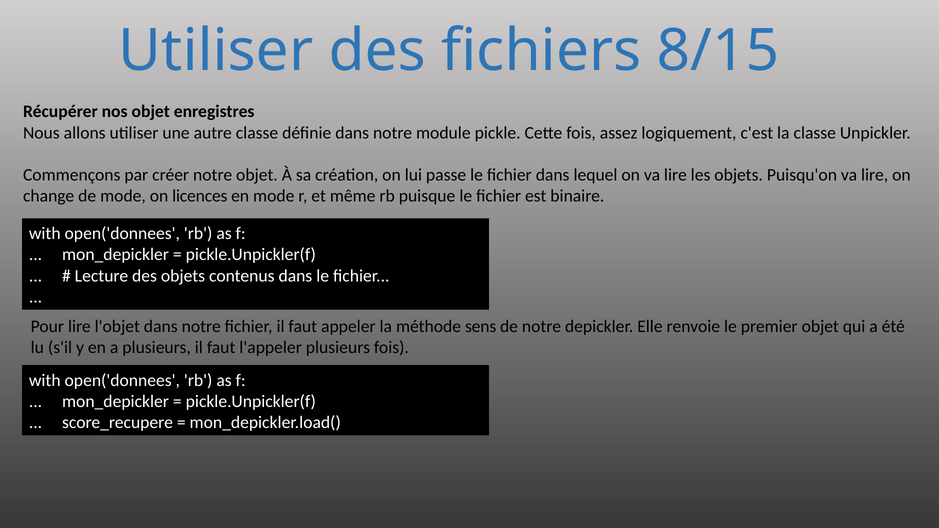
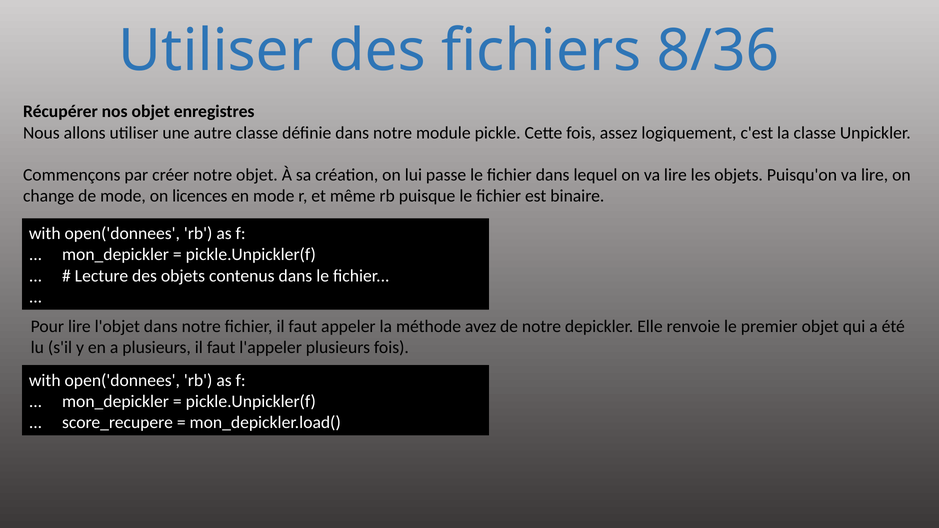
8/15: 8/15 -> 8/36
sens: sens -> avez
